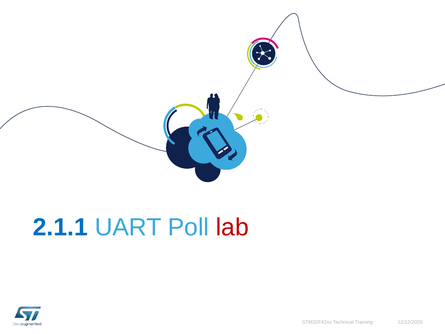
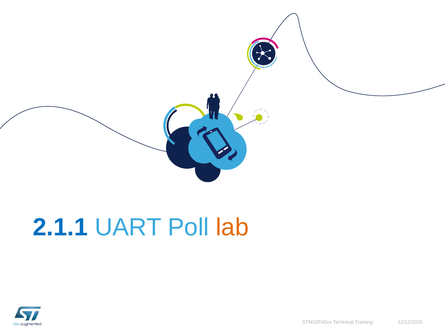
lab colour: red -> orange
